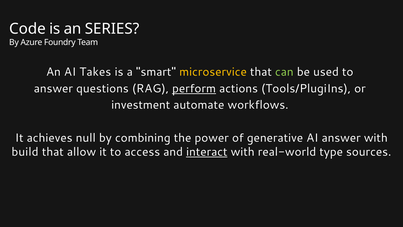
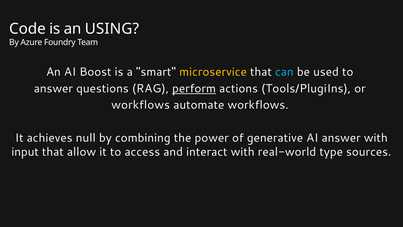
SERIES: SERIES -> USING
Takes: Takes -> Boost
can colour: light green -> light blue
investment at (141, 105): investment -> workflows
build: build -> input
interact underline: present -> none
